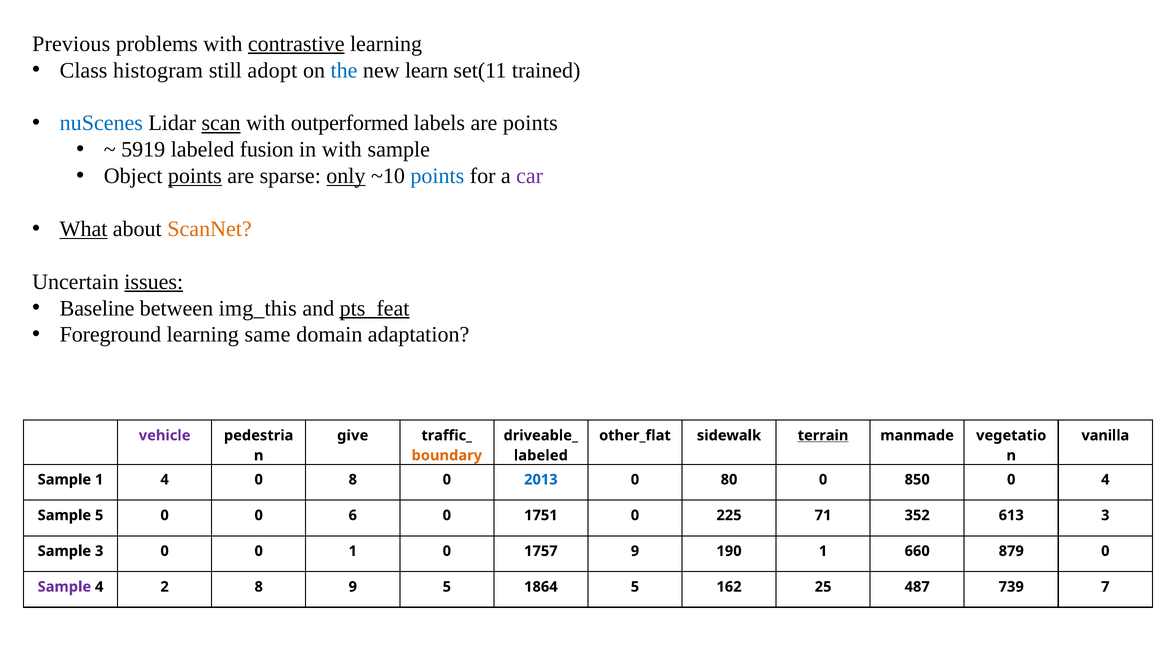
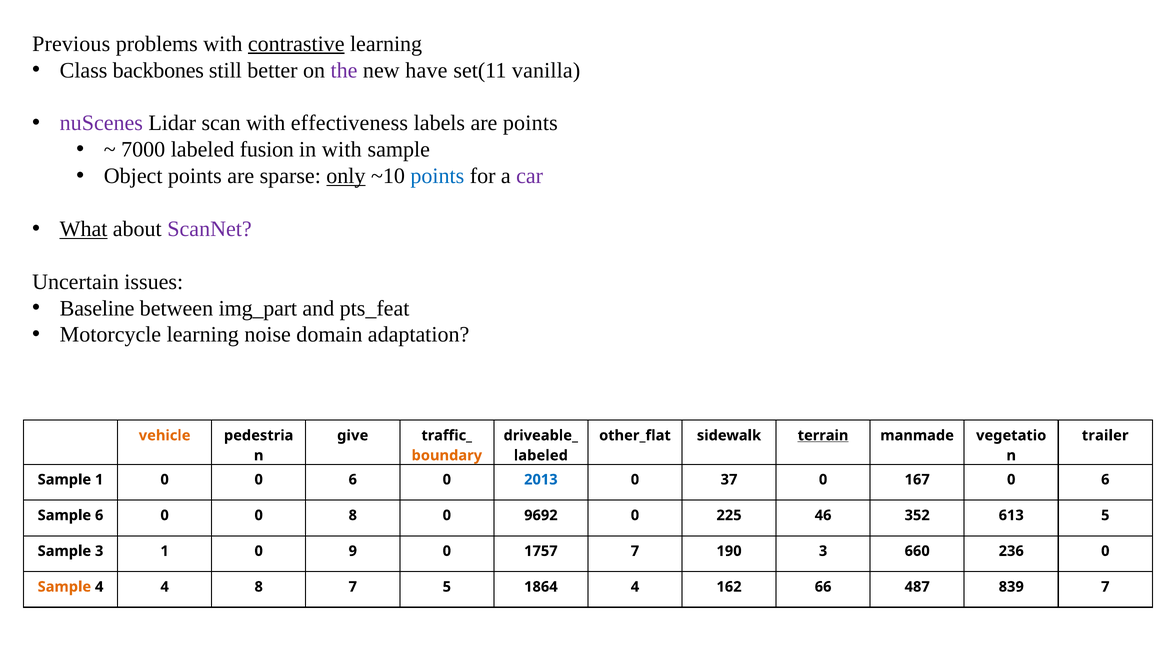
histogram: histogram -> backbones
adopt: adopt -> better
the colour: blue -> purple
learn: learn -> have
trained: trained -> vanilla
nuScenes colour: blue -> purple
scan underline: present -> none
outperformed: outperformed -> effectiveness
5919: 5919 -> 7000
points at (195, 176) underline: present -> none
ScanNet colour: orange -> purple
issues underline: present -> none
img_this: img_this -> img_part
pts_feat underline: present -> none
Foreground: Foreground -> Motorcycle
same: same -> noise
vehicle colour: purple -> orange
vanilla: vanilla -> trailer
Sample 1 4: 4 -> 0
8 at (353, 480): 8 -> 6
80: 80 -> 37
850: 850 -> 167
4 at (1105, 480): 4 -> 6
Sample 5: 5 -> 6
0 6: 6 -> 8
1751: 1751 -> 9692
71: 71 -> 46
613 3: 3 -> 5
3 0: 0 -> 1
0 1: 1 -> 9
1757 9: 9 -> 7
190 1: 1 -> 3
879: 879 -> 236
Sample at (64, 587) colour: purple -> orange
4 2: 2 -> 4
8 9: 9 -> 7
1864 5: 5 -> 4
25: 25 -> 66
739: 739 -> 839
